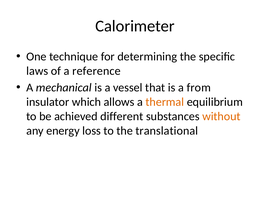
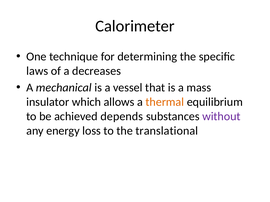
reference: reference -> decreases
from: from -> mass
different: different -> depends
without colour: orange -> purple
